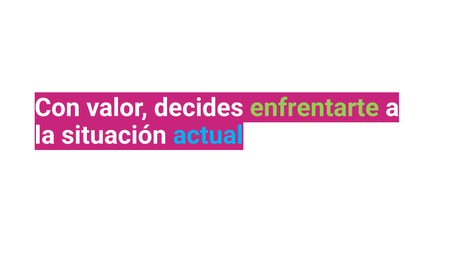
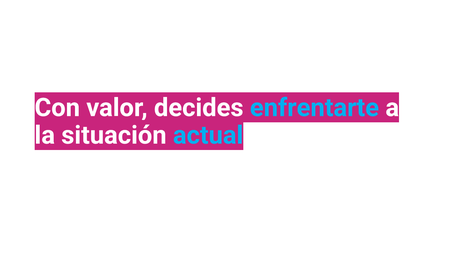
enfrentarte colour: light green -> light blue
